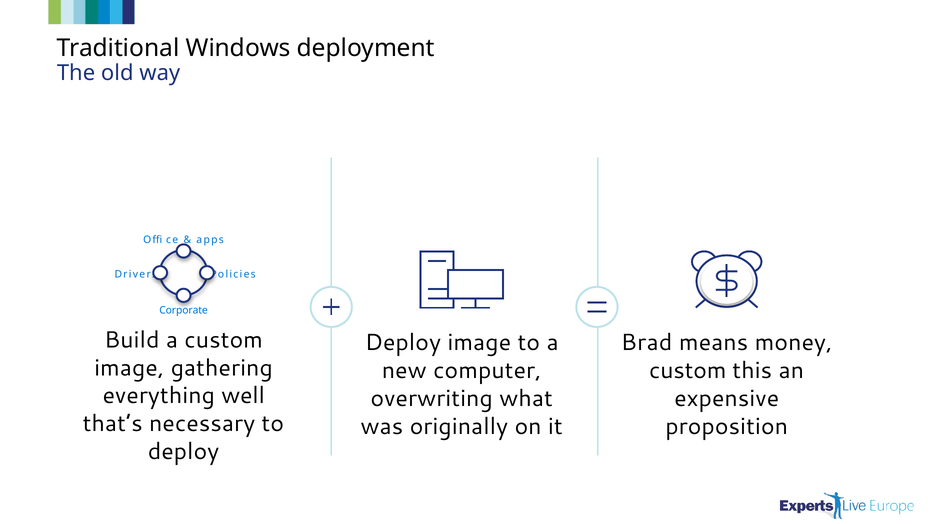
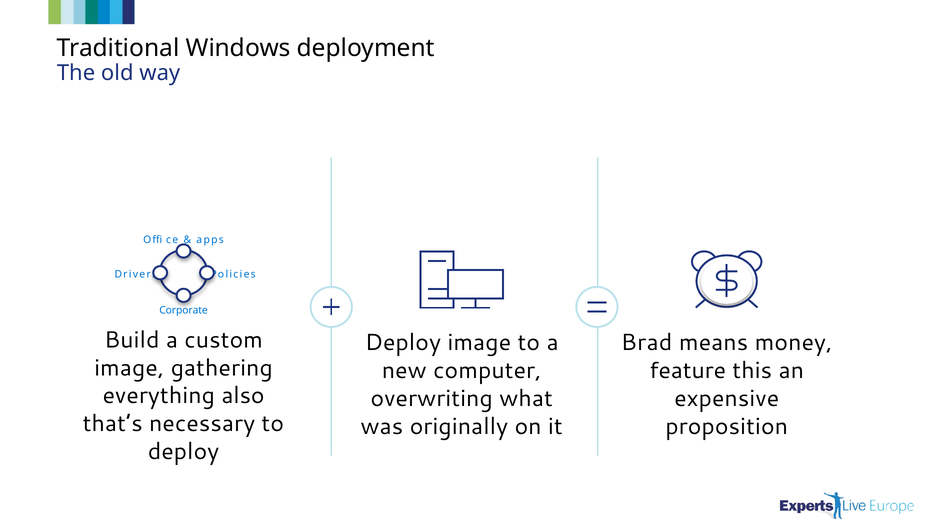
custom at (688, 371): custom -> feature
well: well -> also
